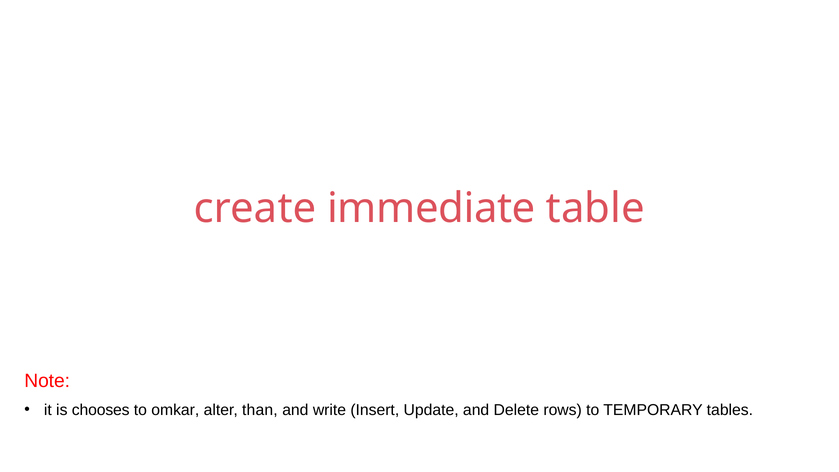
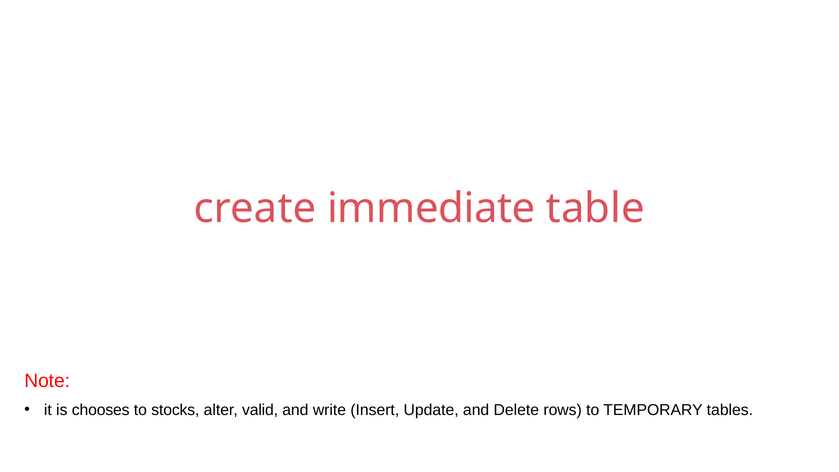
omkar: omkar -> stocks
than: than -> valid
